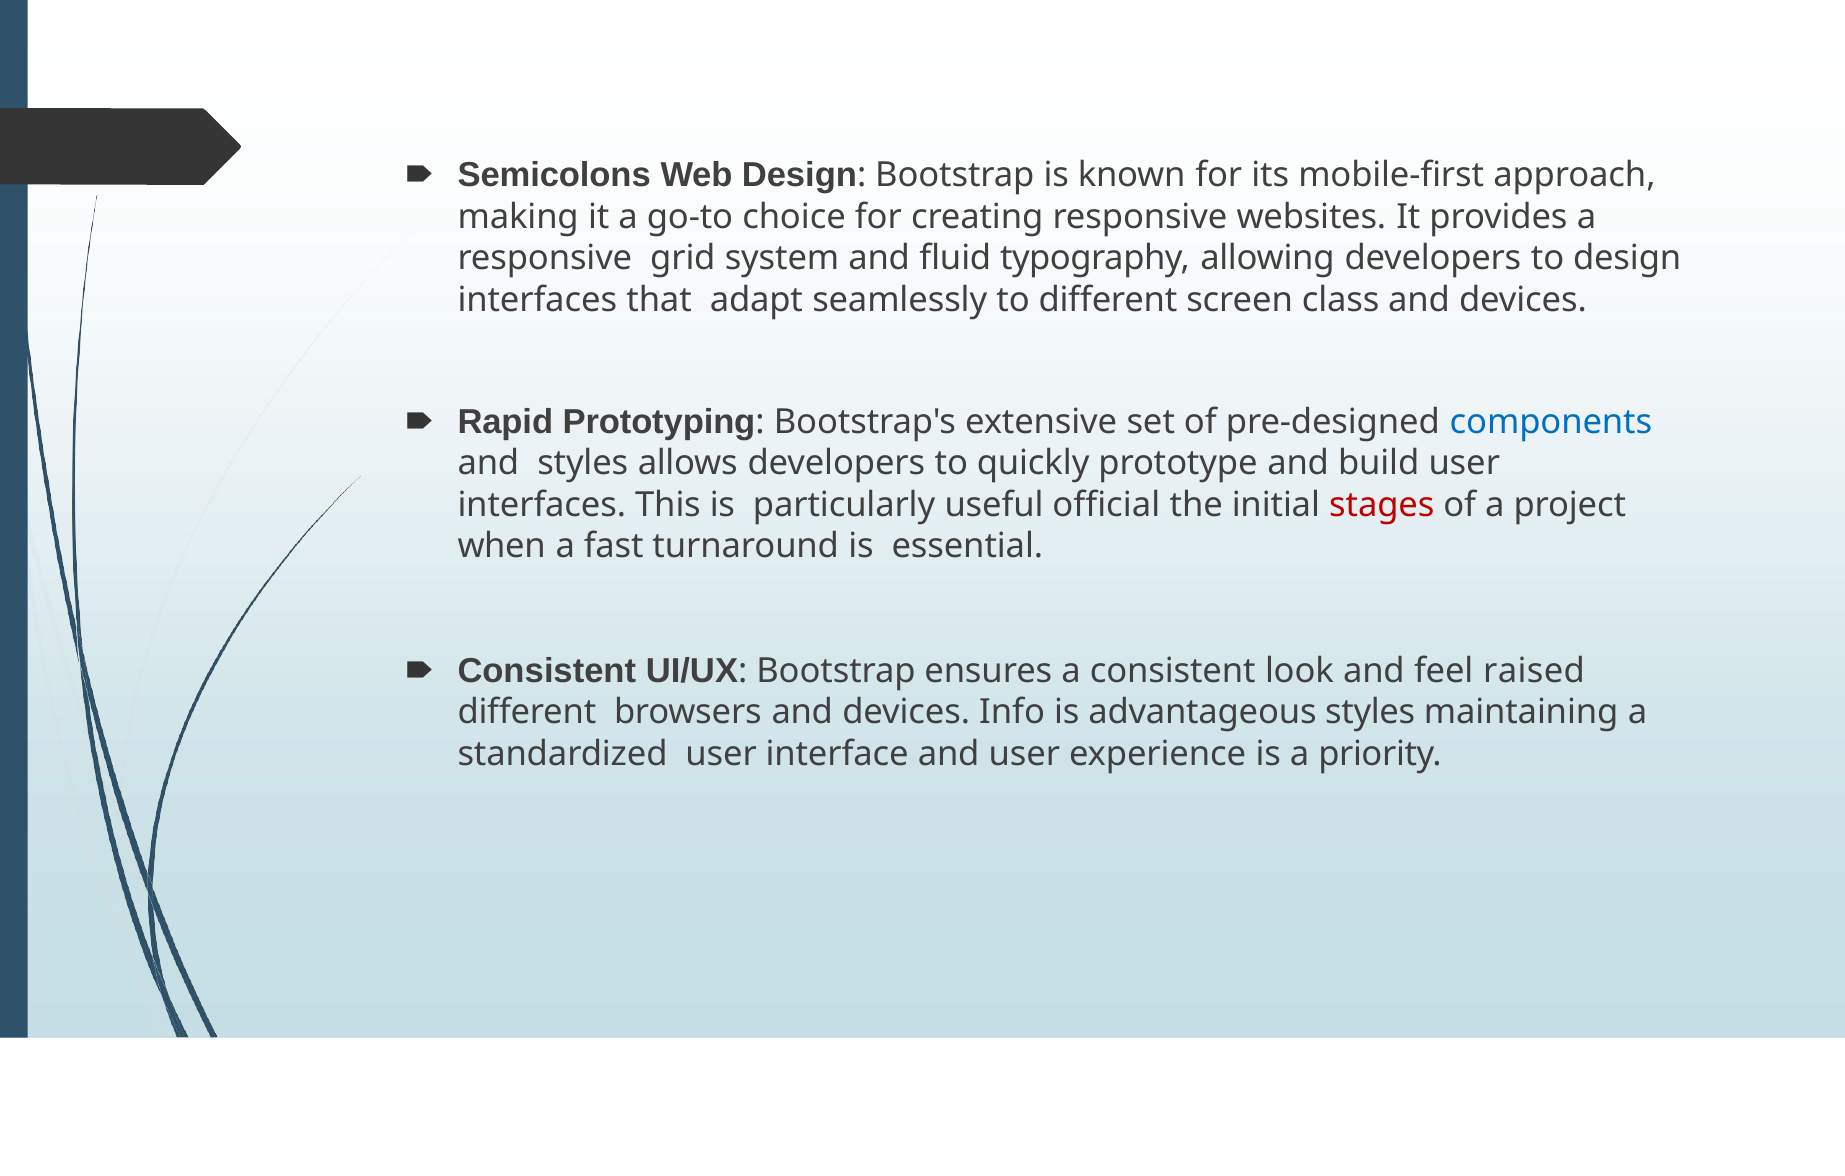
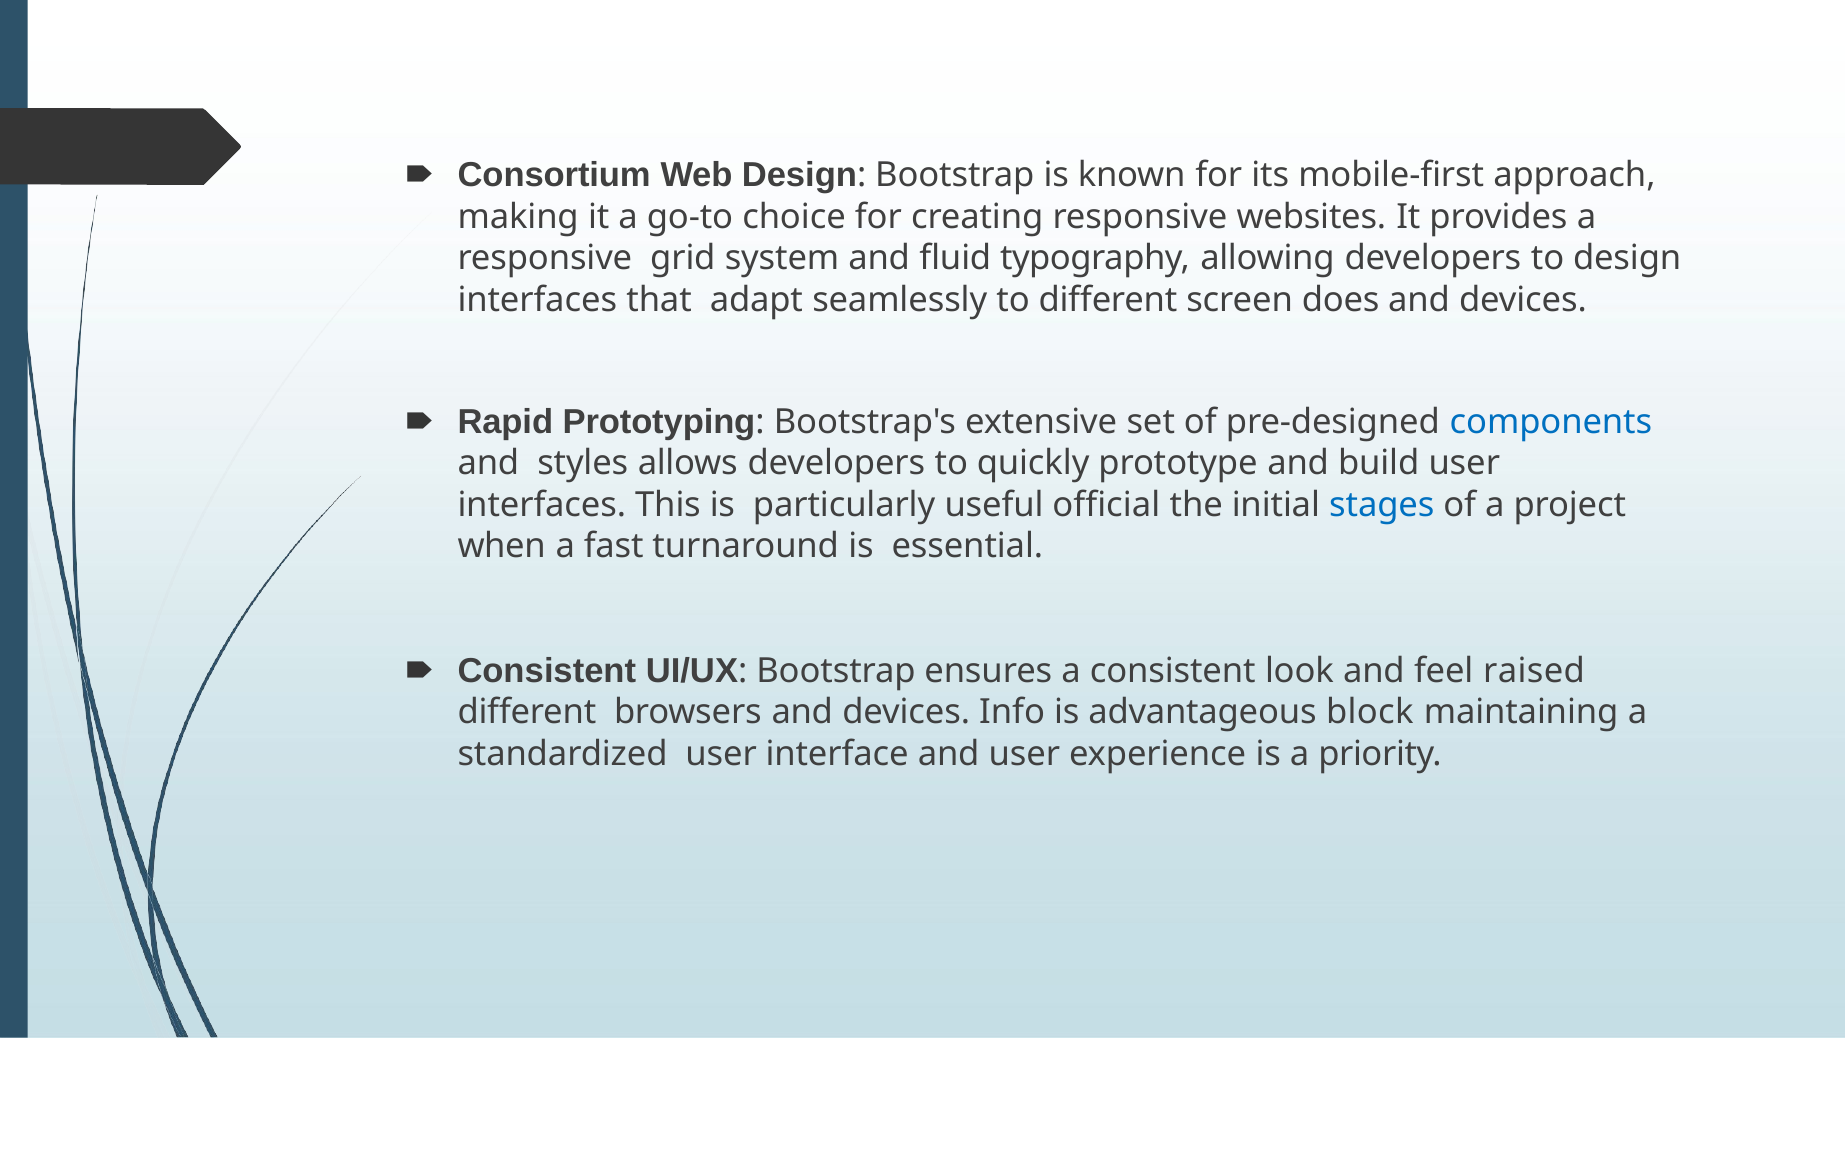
Semicolons: Semicolons -> Consortium
class: class -> does
stages colour: red -> blue
advantageous styles: styles -> block
